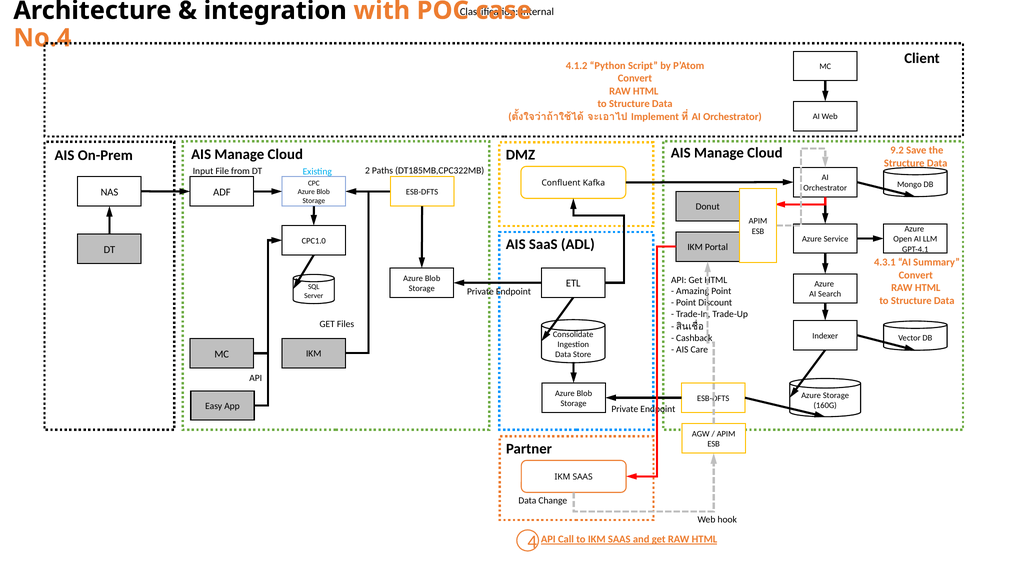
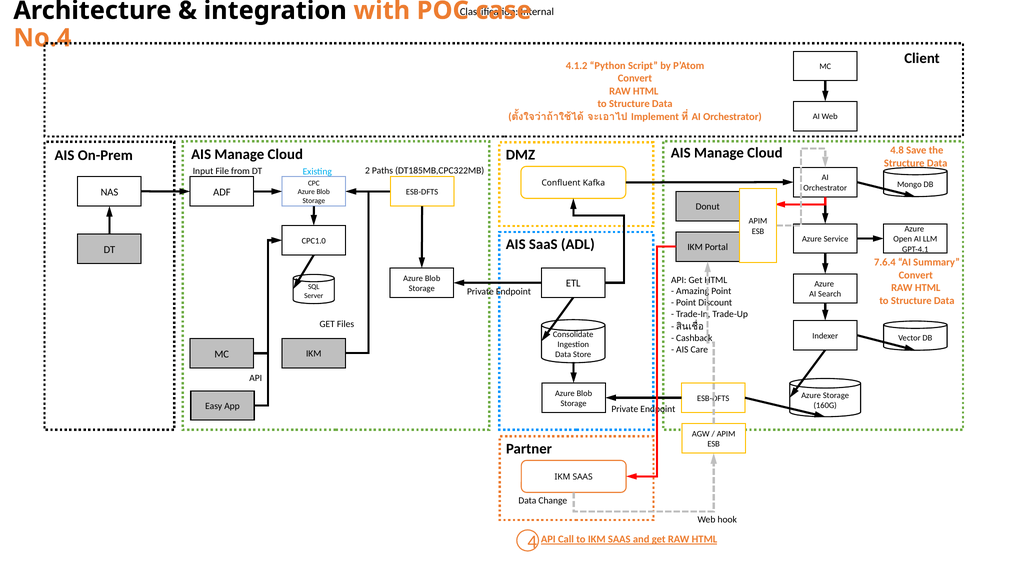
9.2: 9.2 -> 4.8
4.3.1: 4.3.1 -> 7.6.4
